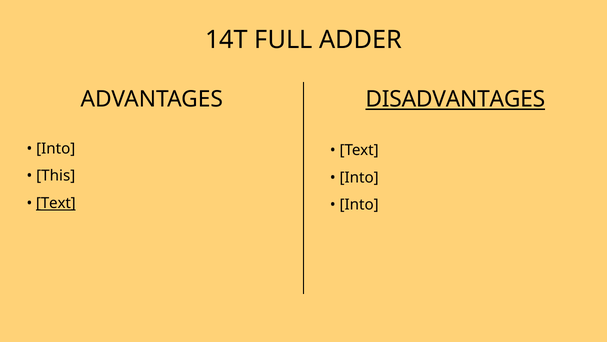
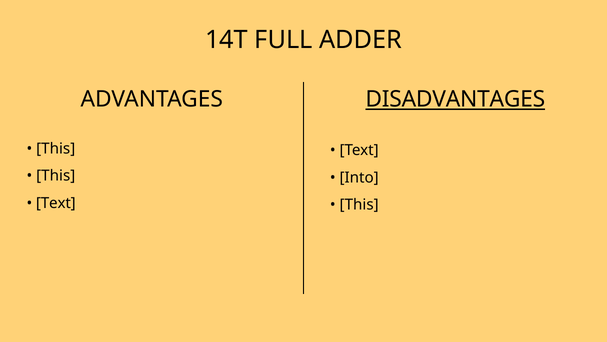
Into at (56, 148): Into -> This
Text at (56, 203) underline: present -> none
Into at (359, 205): Into -> This
